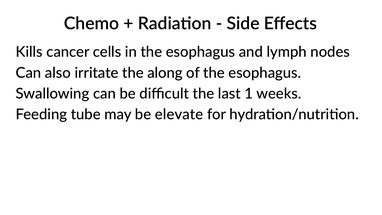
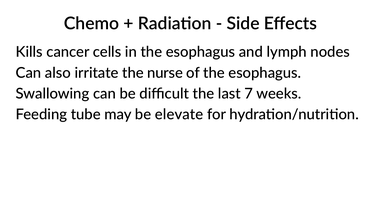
along: along -> nurse
1: 1 -> 7
